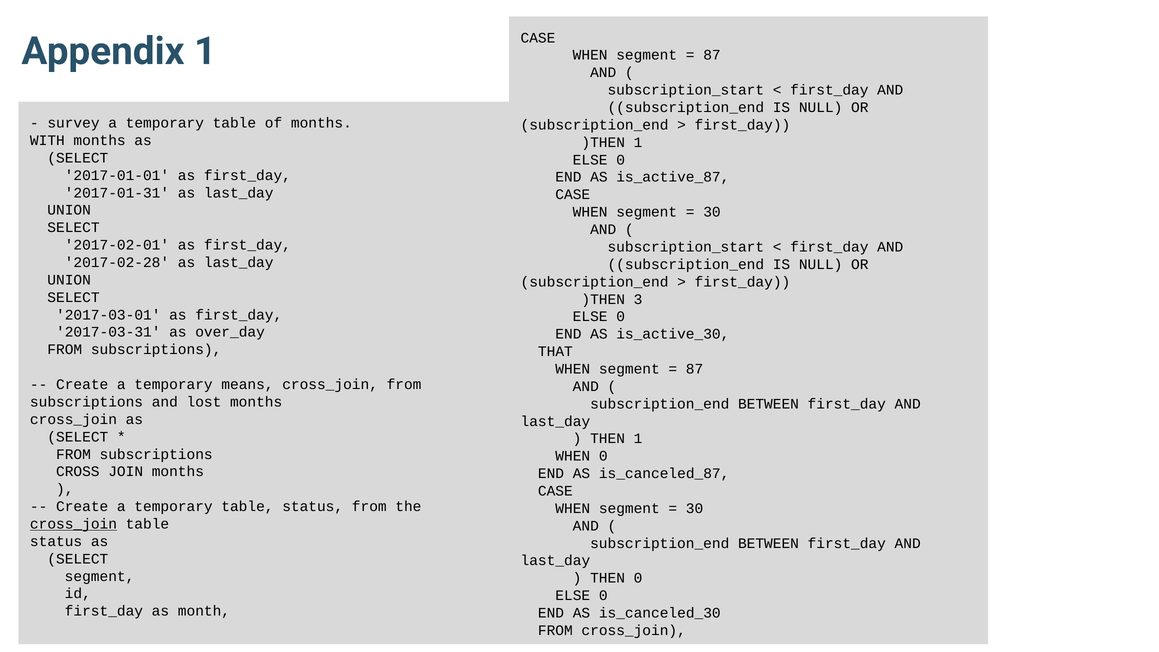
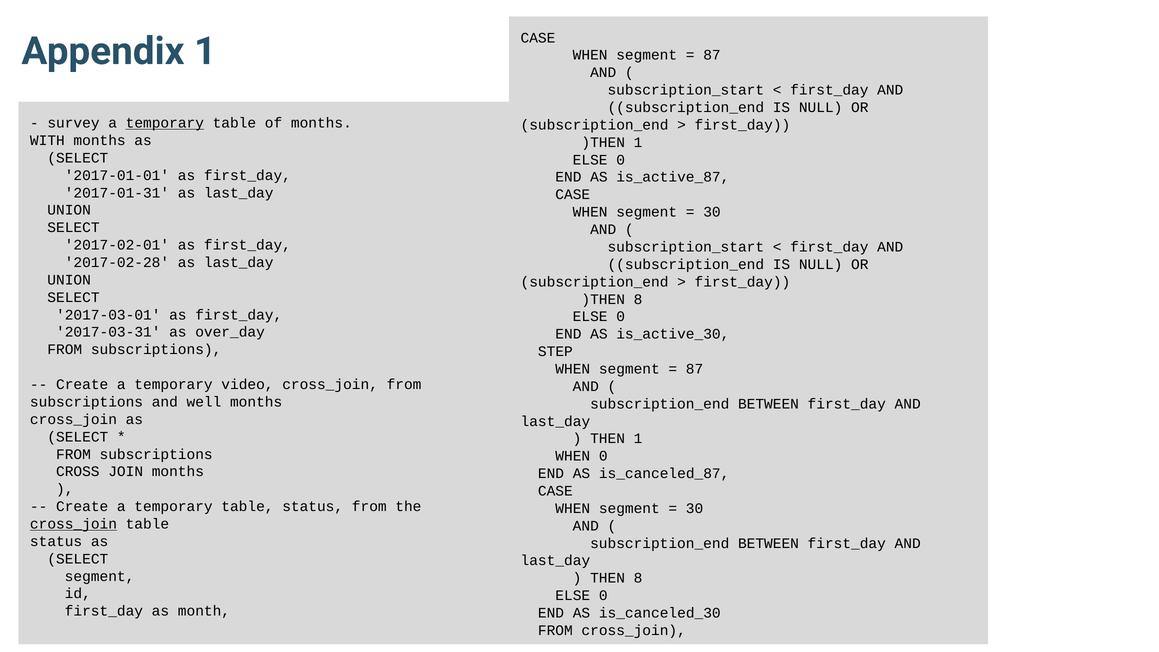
temporary at (165, 123) underline: none -> present
)THEN 3: 3 -> 8
THAT: THAT -> STEP
means: means -> video
lost: lost -> well
THEN 0: 0 -> 8
